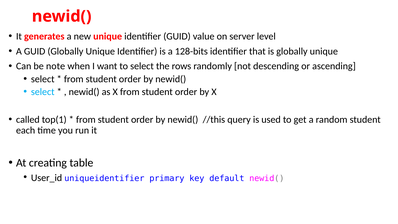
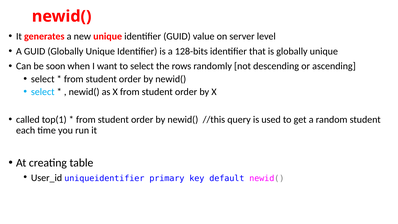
note: note -> soon
